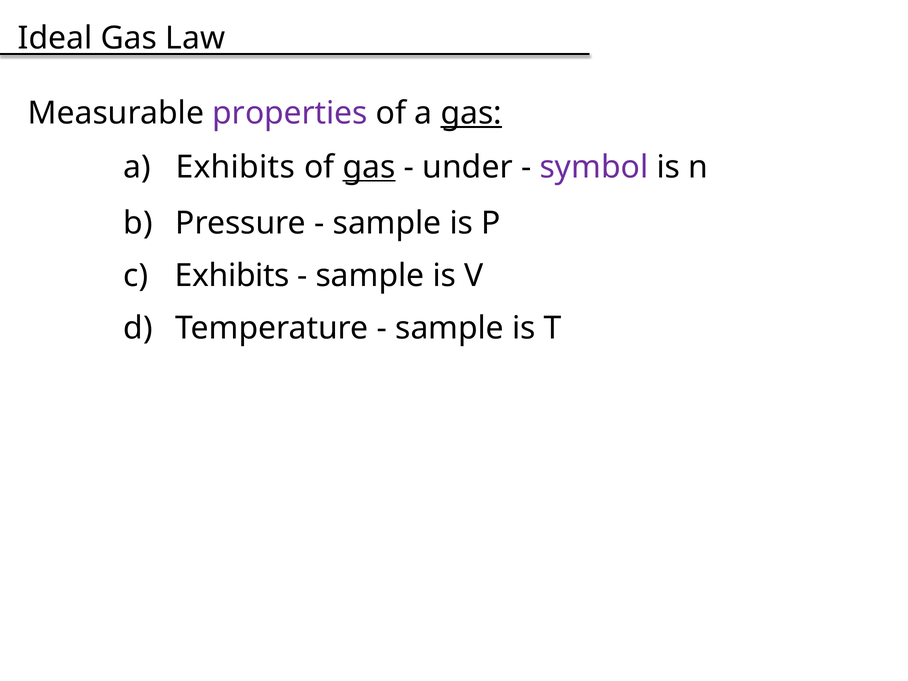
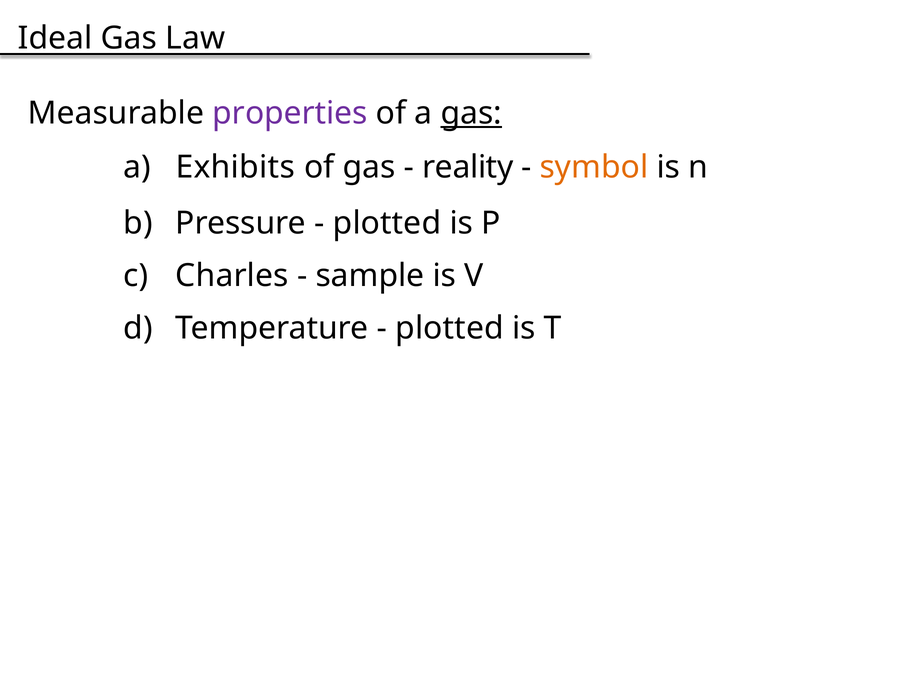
gas at (369, 167) underline: present -> none
under: under -> reality
symbol colour: purple -> orange
sample at (387, 223): sample -> plotted
Exhibits at (232, 276): Exhibits -> Charles
sample at (450, 328): sample -> plotted
